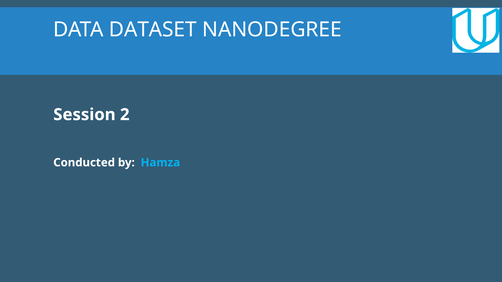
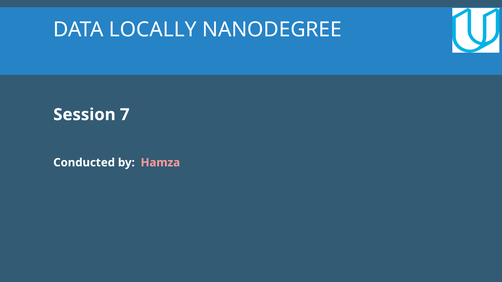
DATASET: DATASET -> LOCALLY
2: 2 -> 7
Hamza colour: light blue -> pink
